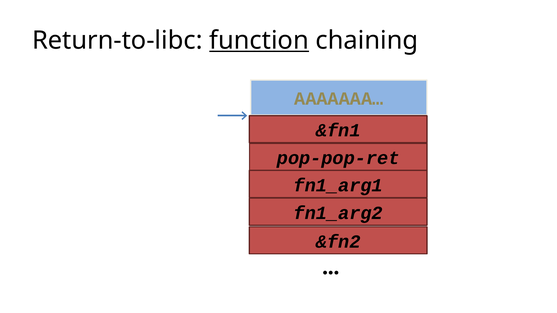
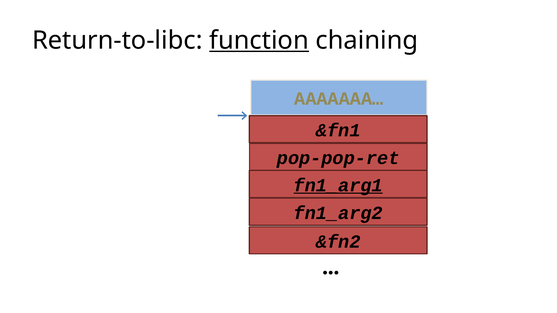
fn1_arg1 underline: none -> present
